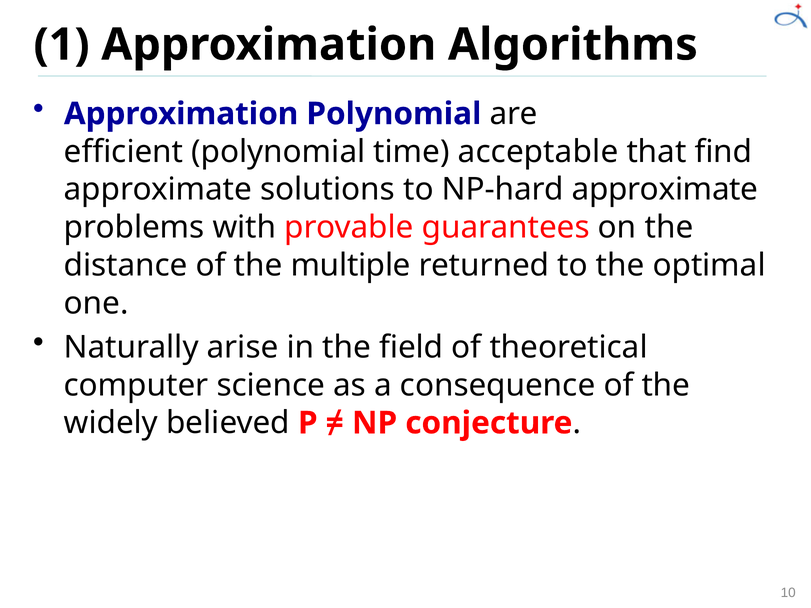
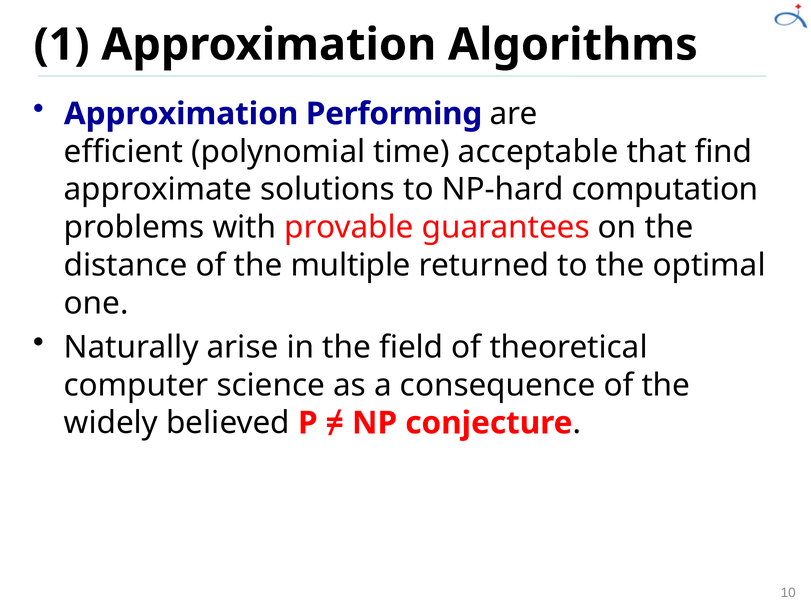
Approximation Polynomial: Polynomial -> Performing
NP-hard approximate: approximate -> computation
